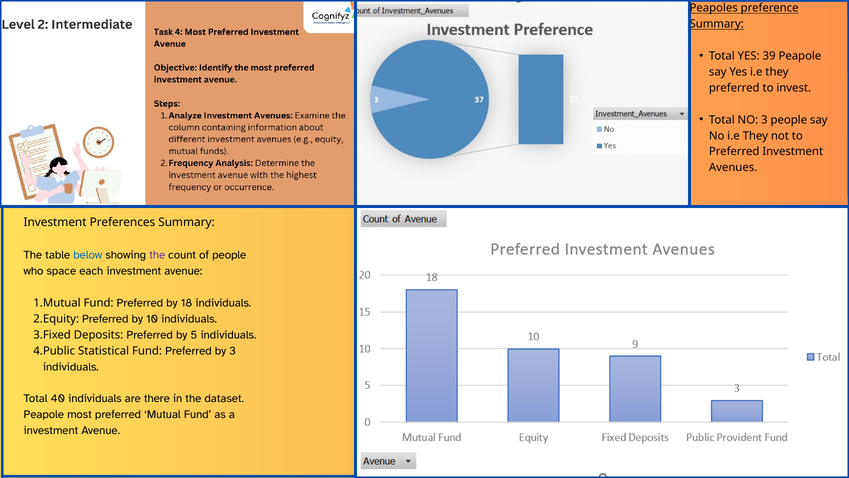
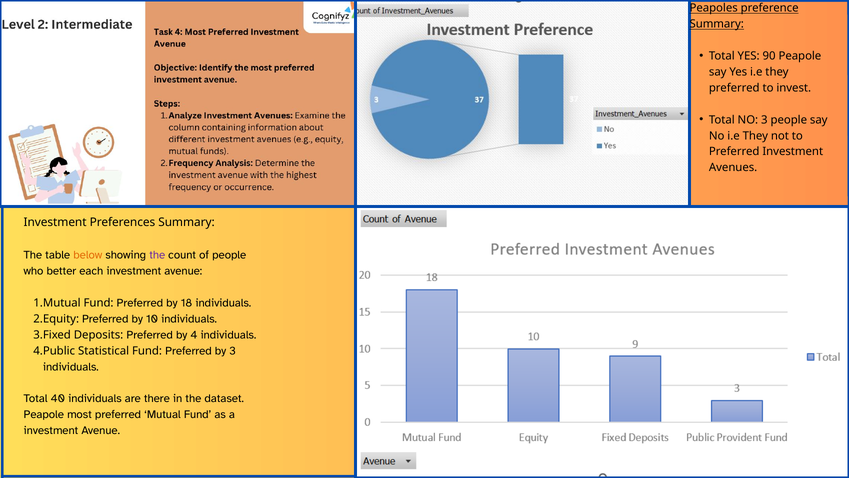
39: 39 -> 90
below colour: blue -> orange
space: space -> better
5: 5 -> 4
